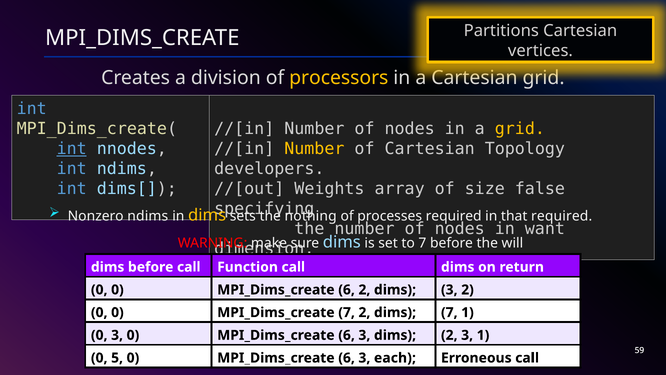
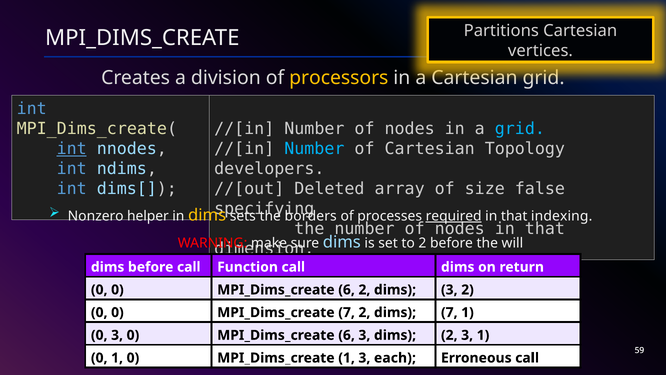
grid at (520, 129) colour: yellow -> light blue
Number at (314, 149) colour: yellow -> light blue
Weights: Weights -> Deleted
Nonzero ndims: ndims -> helper
nothing: nothing -> borders
required at (454, 216) underline: none -> present
that required: required -> indexing
nodes in want: want -> that
to 7: 7 -> 2
0 5: 5 -> 1
6 at (347, 358): 6 -> 1
